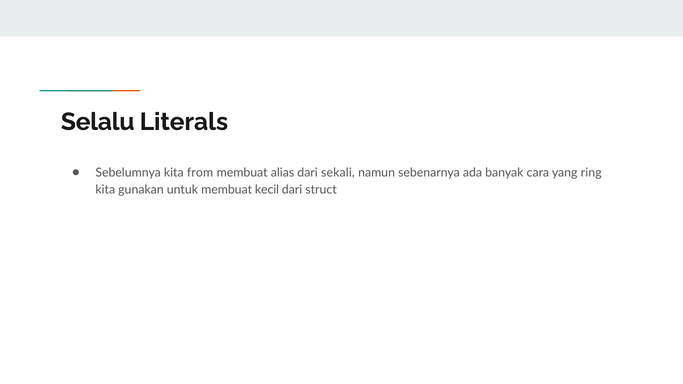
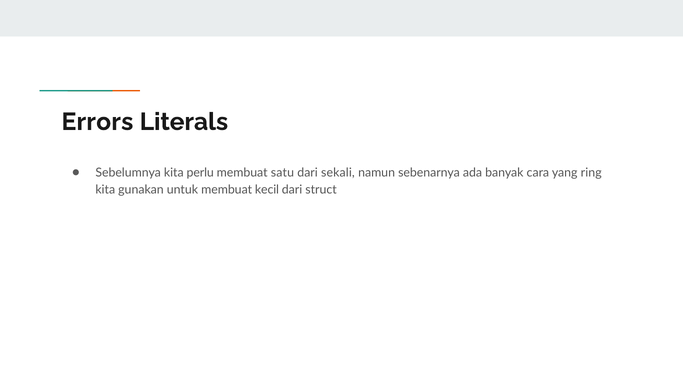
Selalu: Selalu -> Errors
from: from -> perlu
alias: alias -> satu
